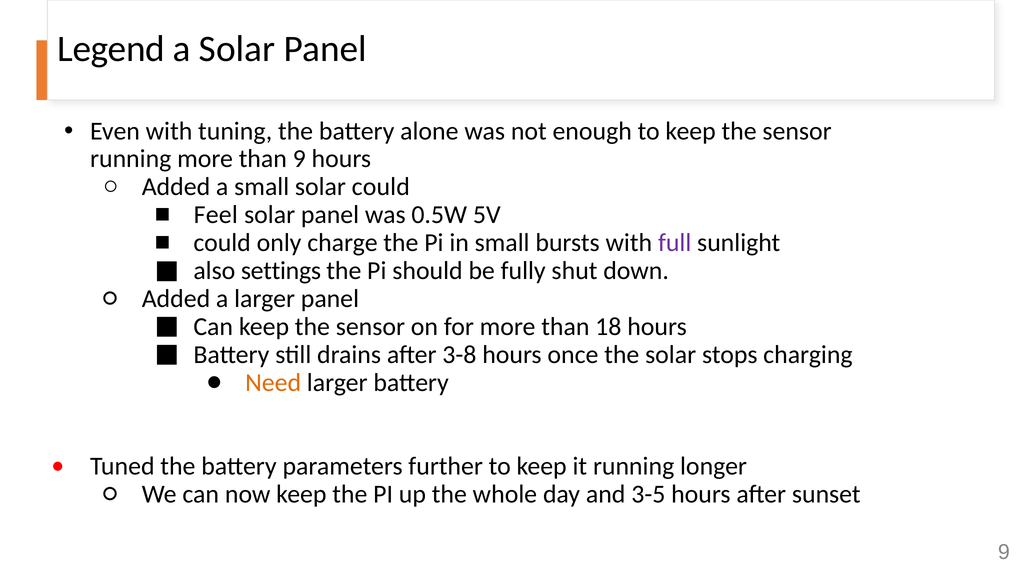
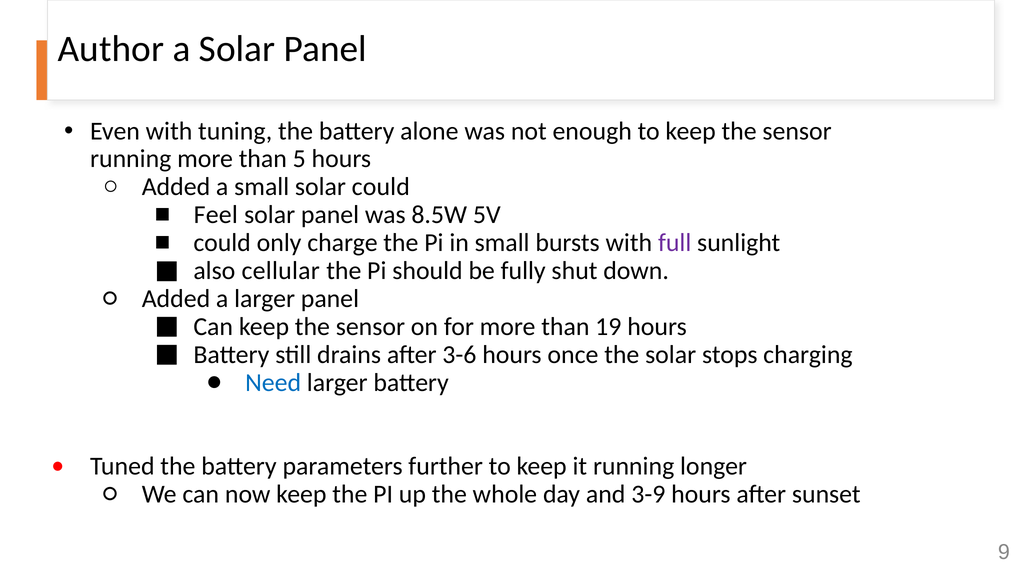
Legend: Legend -> Author
than 9: 9 -> 5
0.5W: 0.5W -> 8.5W
settings: settings -> cellular
18: 18 -> 19
3-8: 3-8 -> 3-6
Need colour: orange -> blue
3-5: 3-5 -> 3-9
